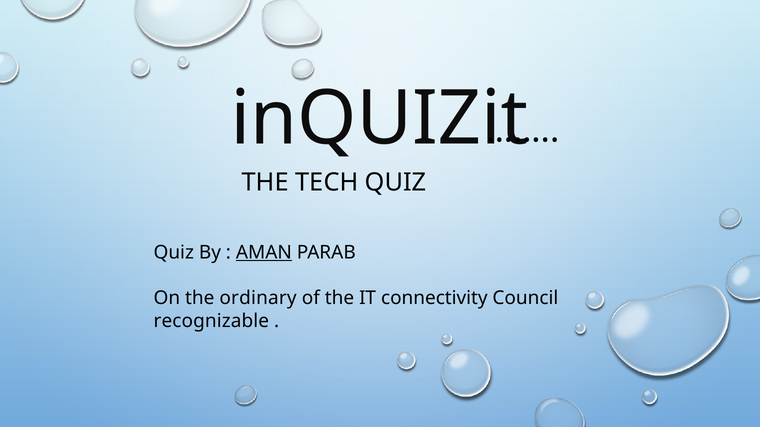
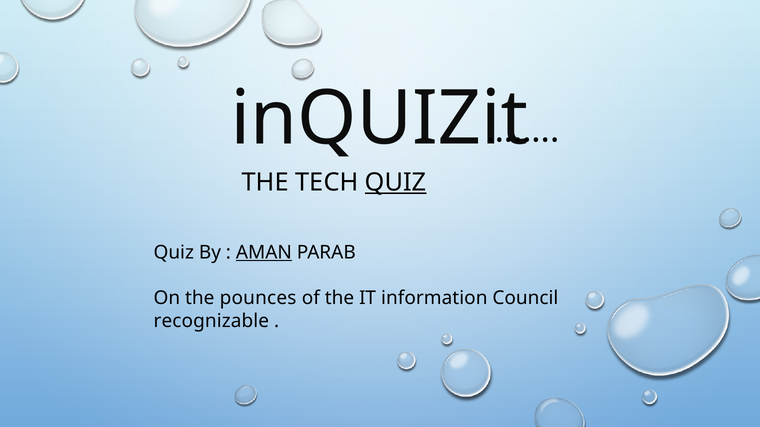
QUIZ at (396, 183) underline: none -> present
ordinary: ordinary -> pounces
connectivity: connectivity -> information
